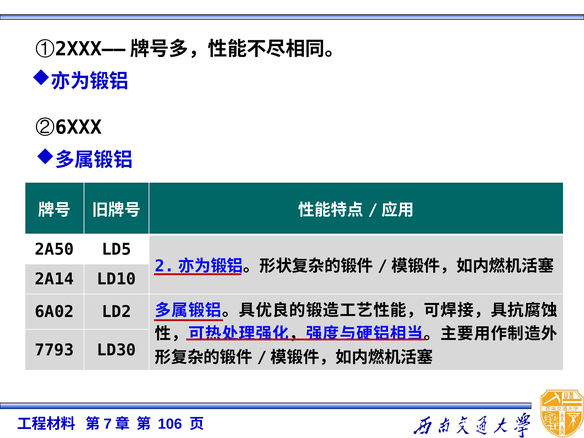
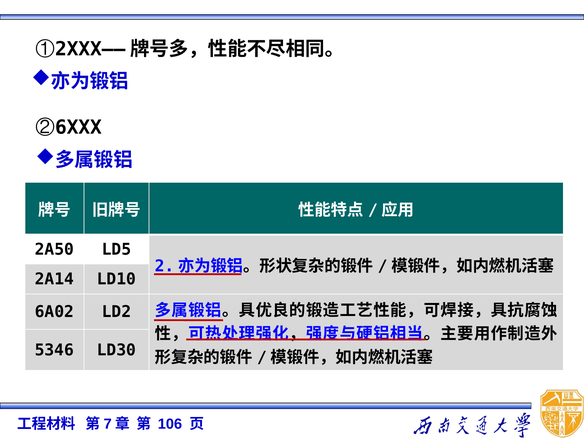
7793: 7793 -> 5346
